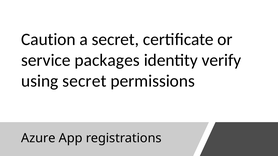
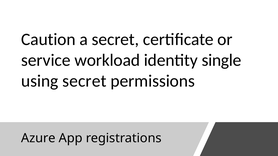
packages: packages -> workload
verify: verify -> single
